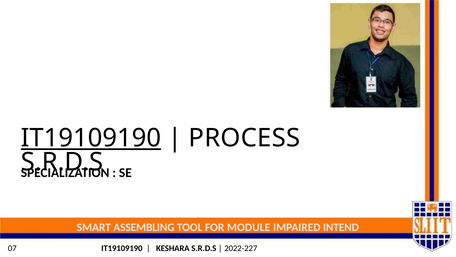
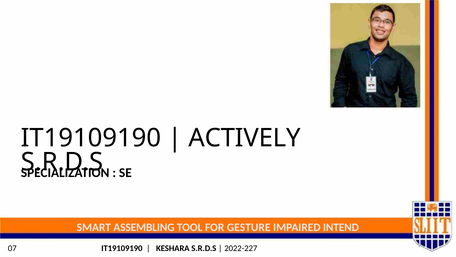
IT19109190 at (91, 138) underline: present -> none
PROCESS: PROCESS -> ACTIVELY
MODULE: MODULE -> GESTURE
